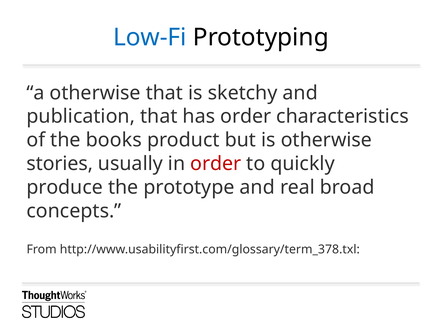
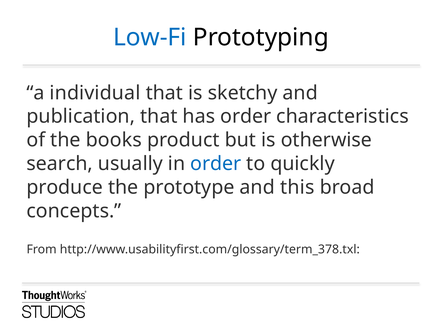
a otherwise: otherwise -> individual
stories: stories -> search
order at (216, 163) colour: red -> blue
real: real -> this
